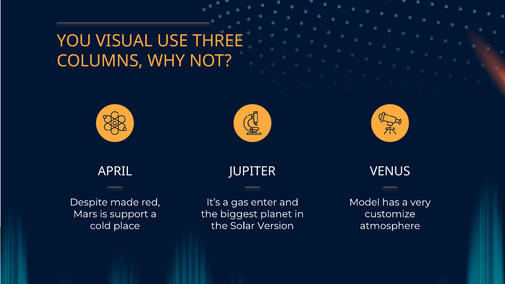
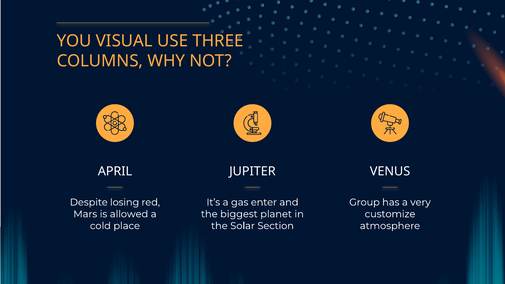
made: made -> losing
Model: Model -> Group
support: support -> allowed
Version: Version -> Section
